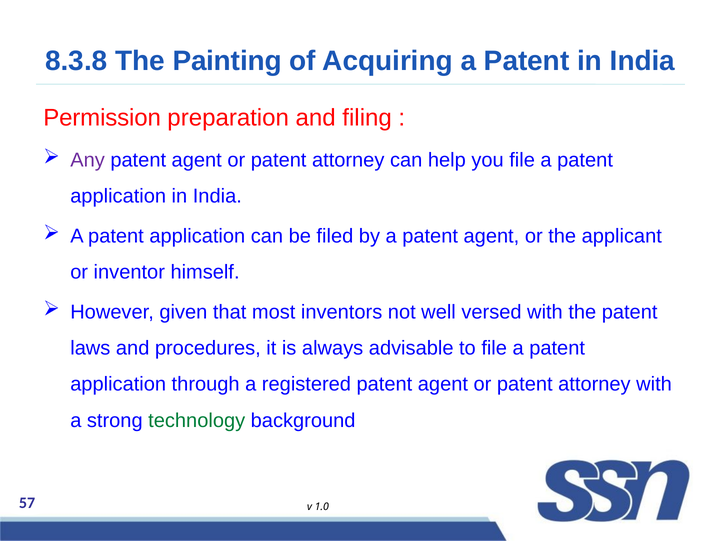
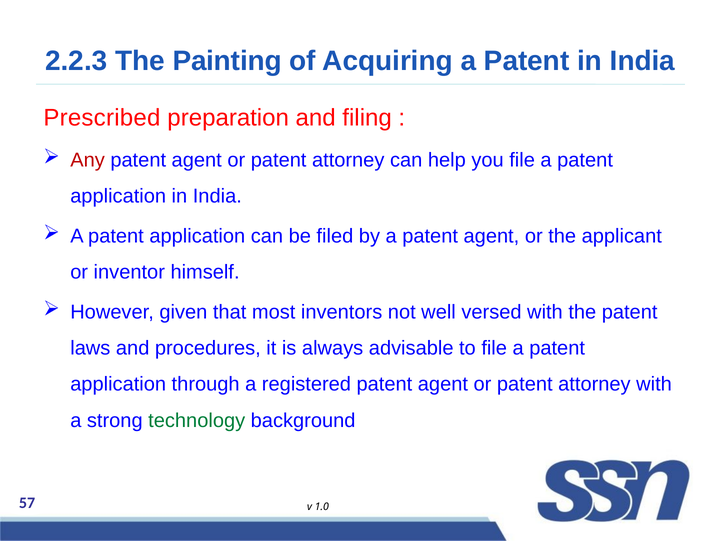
8.3.8: 8.3.8 -> 2.2.3
Permission: Permission -> Prescribed
Any colour: purple -> red
